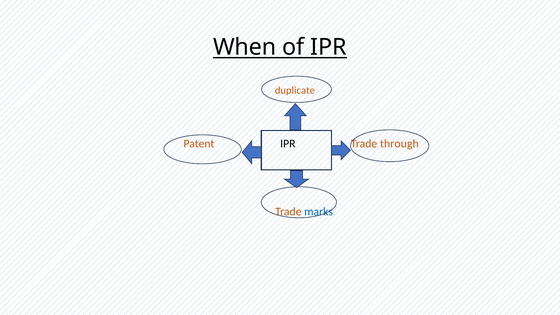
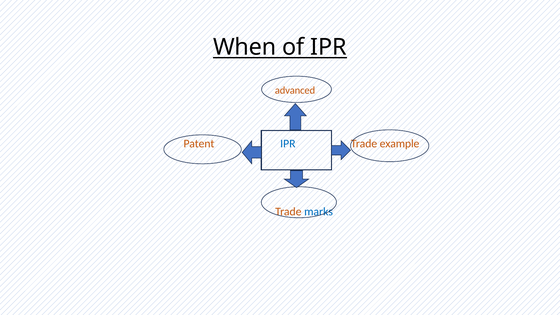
duplicate: duplicate -> advanced
IPR at (288, 144) colour: black -> blue
through: through -> example
